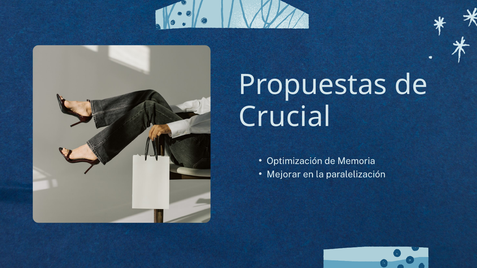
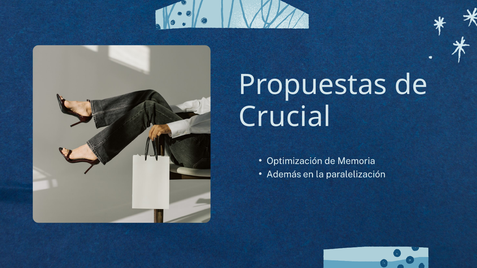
Mejorar: Mejorar -> Además
